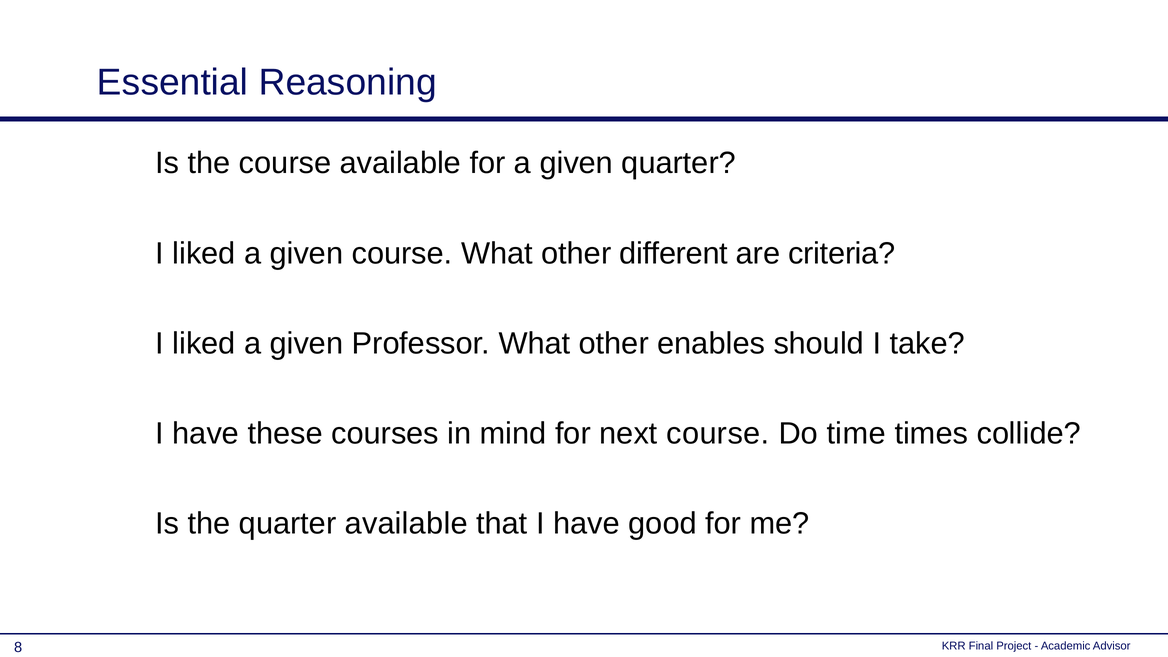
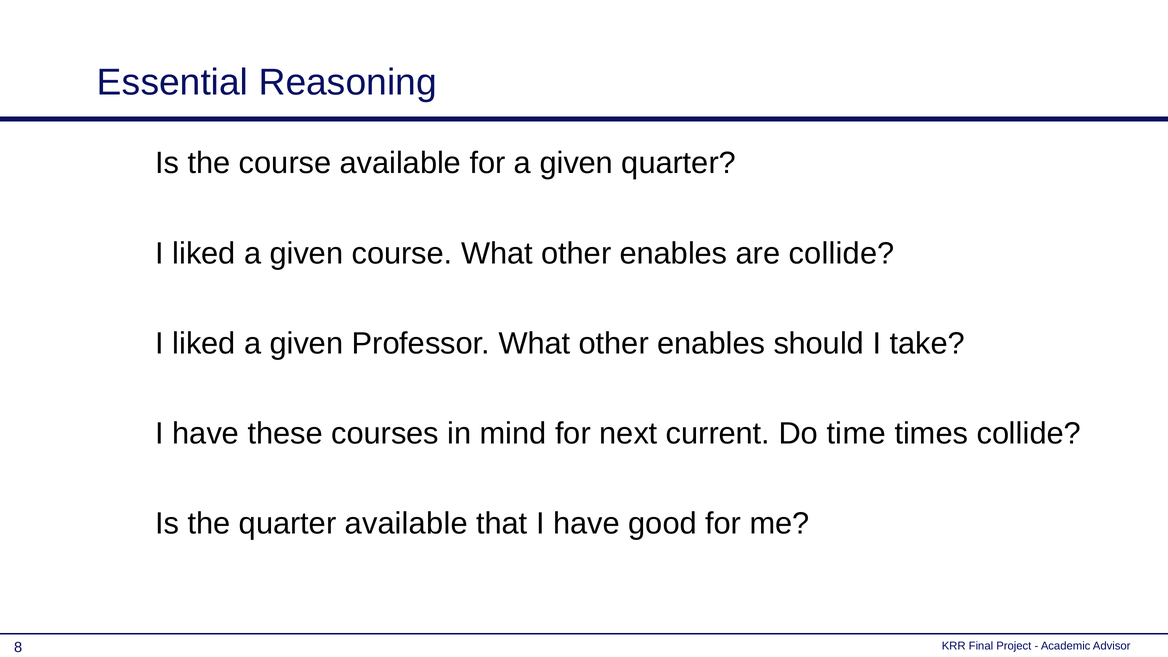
course What other different: different -> enables
are criteria: criteria -> collide
next course: course -> current
